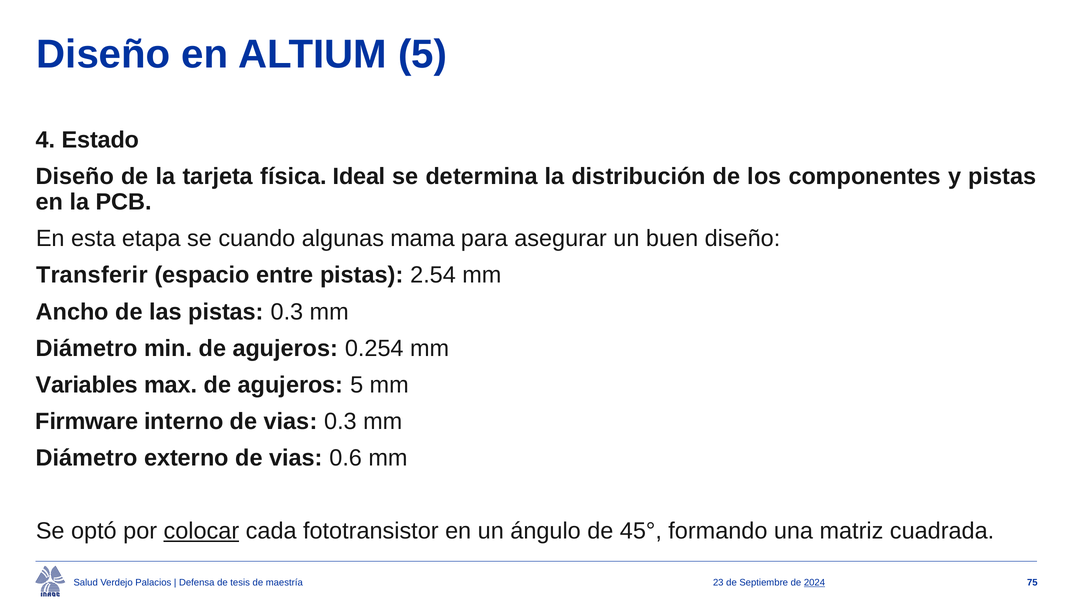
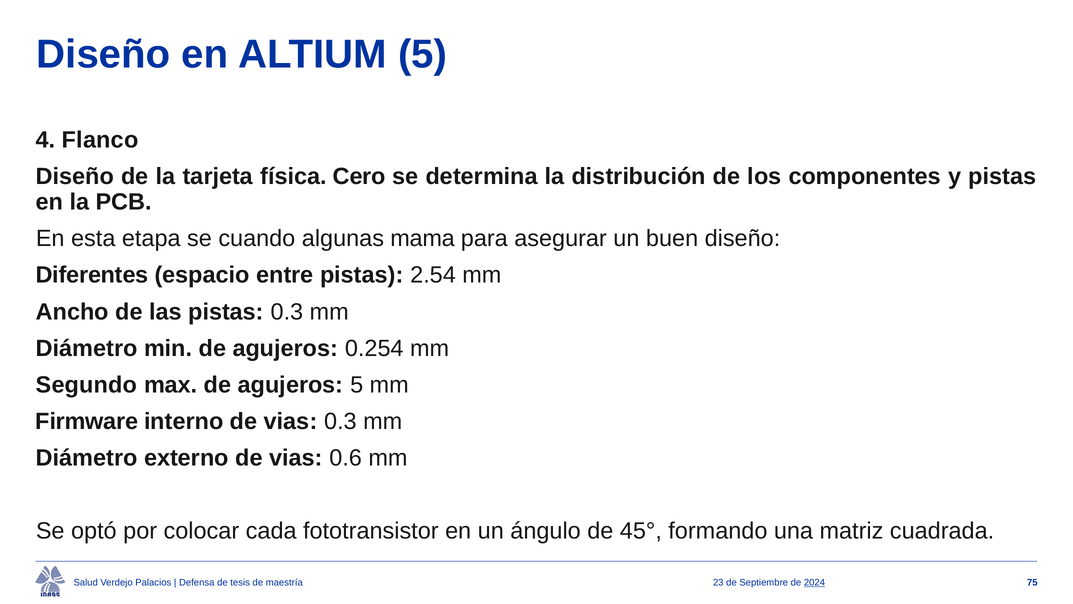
Estado: Estado -> Flanco
Ideal: Ideal -> Cero
Transferir: Transferir -> Diferentes
Variables: Variables -> Segundo
colocar underline: present -> none
